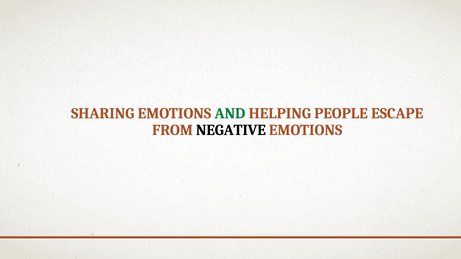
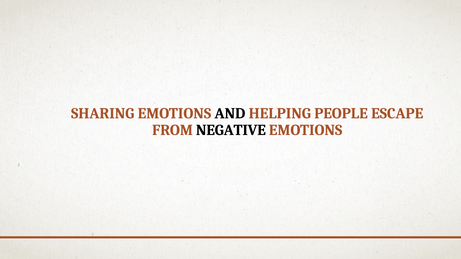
AND colour: green -> black
